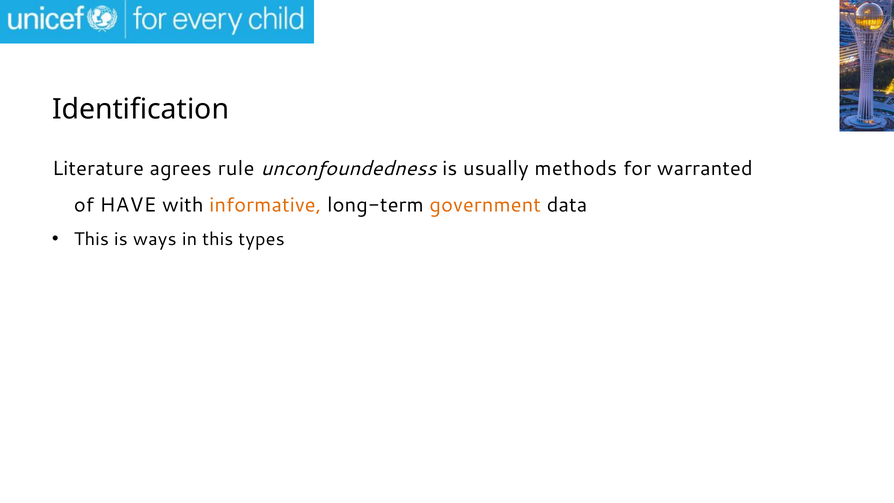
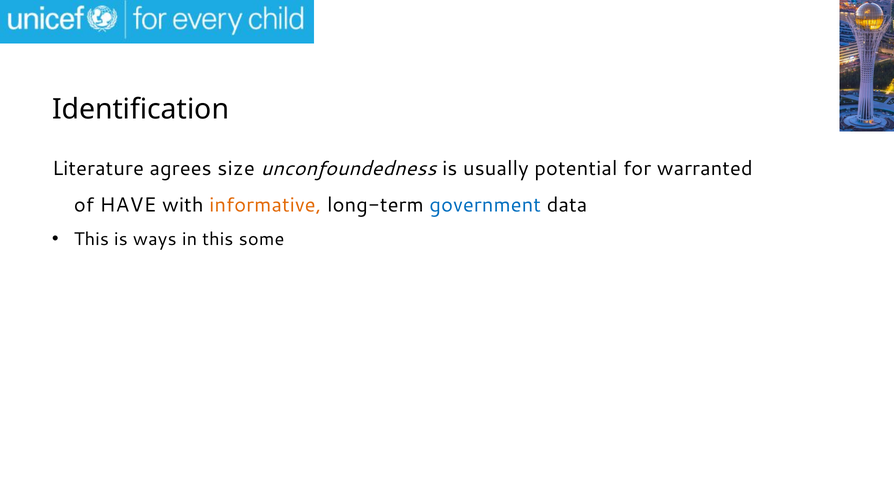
rule: rule -> size
methods: methods -> potential
government colour: orange -> blue
types: types -> some
